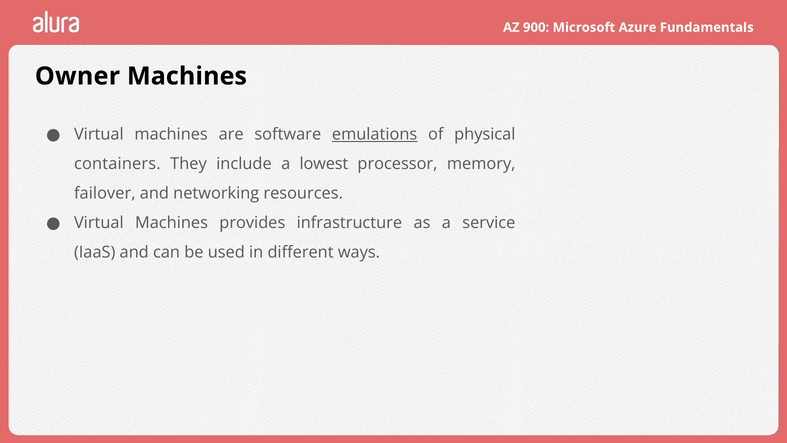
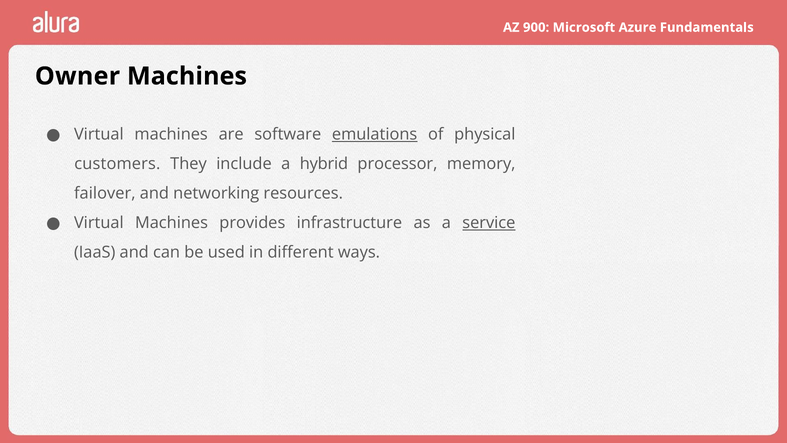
containers: containers -> customers
lowest: lowest -> hybrid
service underline: none -> present
